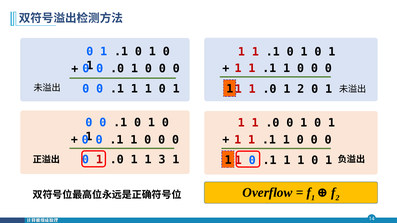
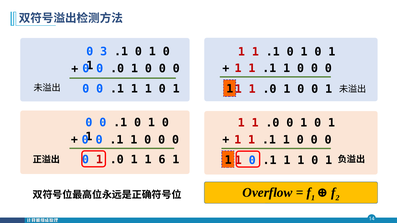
1 at (104, 52): 1 -> 3
1 .0 1 2: 2 -> 0
3: 3 -> 6
